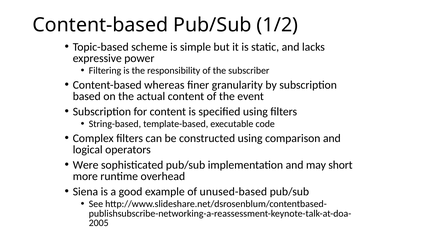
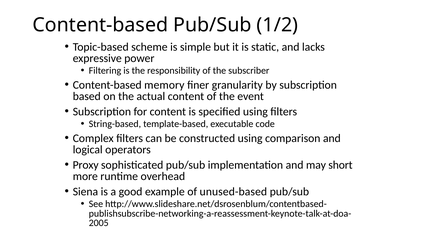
whereas: whereas -> memory
Were: Were -> Proxy
